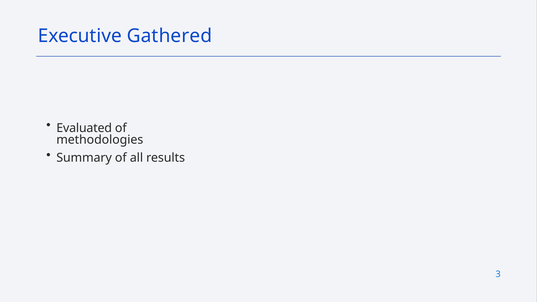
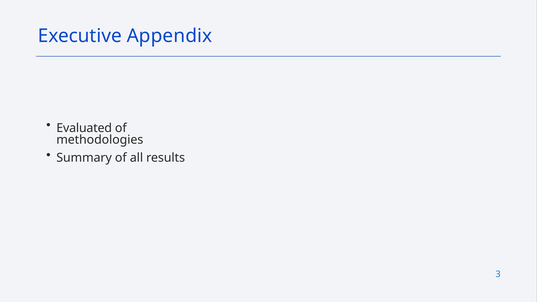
Gathered: Gathered -> Appendix
